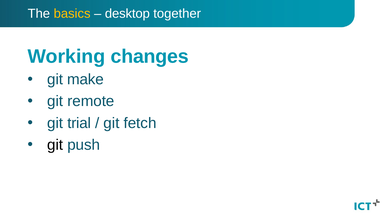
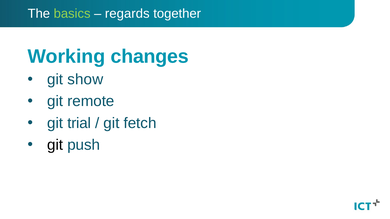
basics colour: yellow -> light green
desktop: desktop -> regards
make: make -> show
